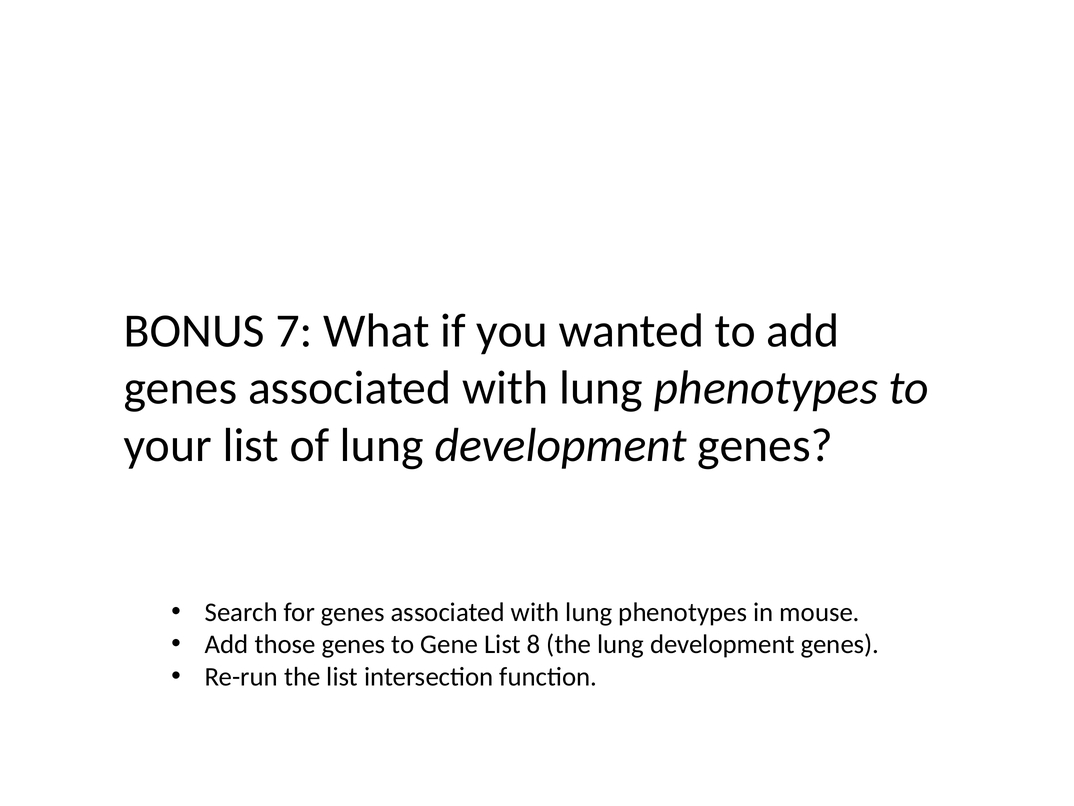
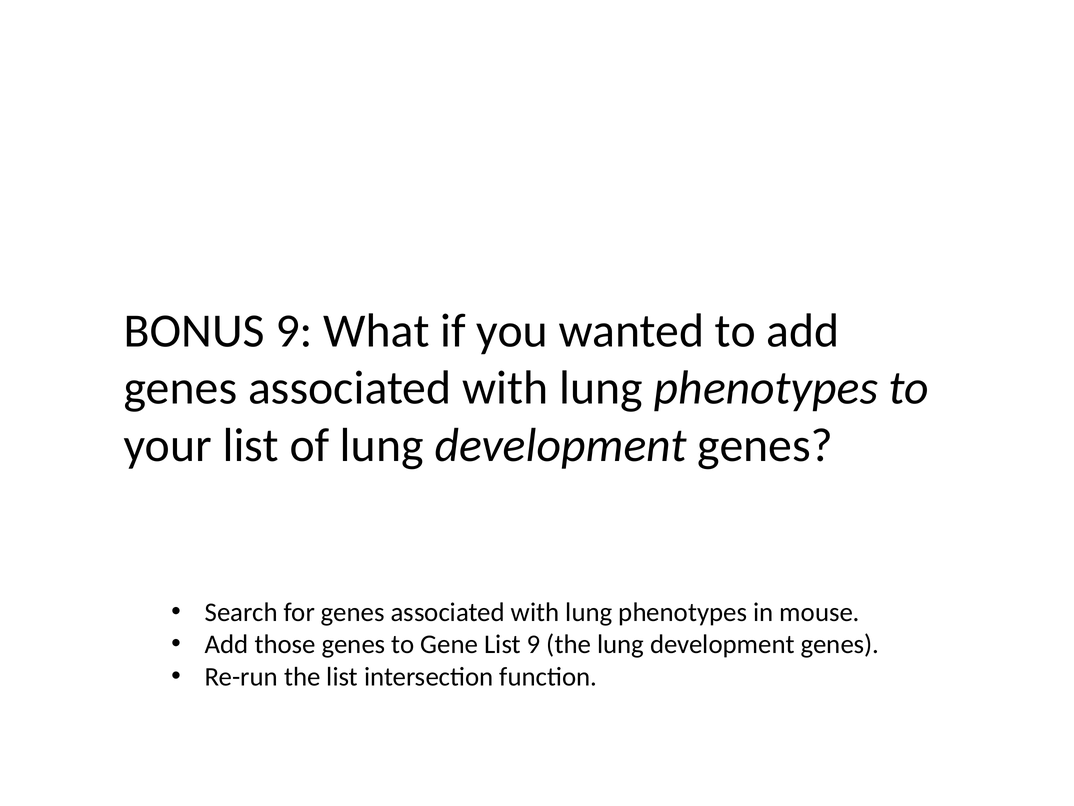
BONUS 7: 7 -> 9
List 8: 8 -> 9
